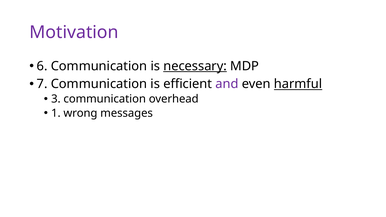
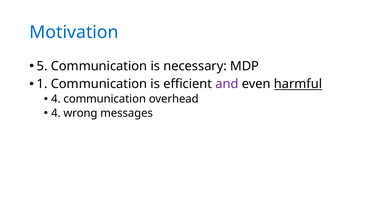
Motivation colour: purple -> blue
6: 6 -> 5
necessary underline: present -> none
7: 7 -> 1
3 at (56, 99): 3 -> 4
1 at (56, 113): 1 -> 4
